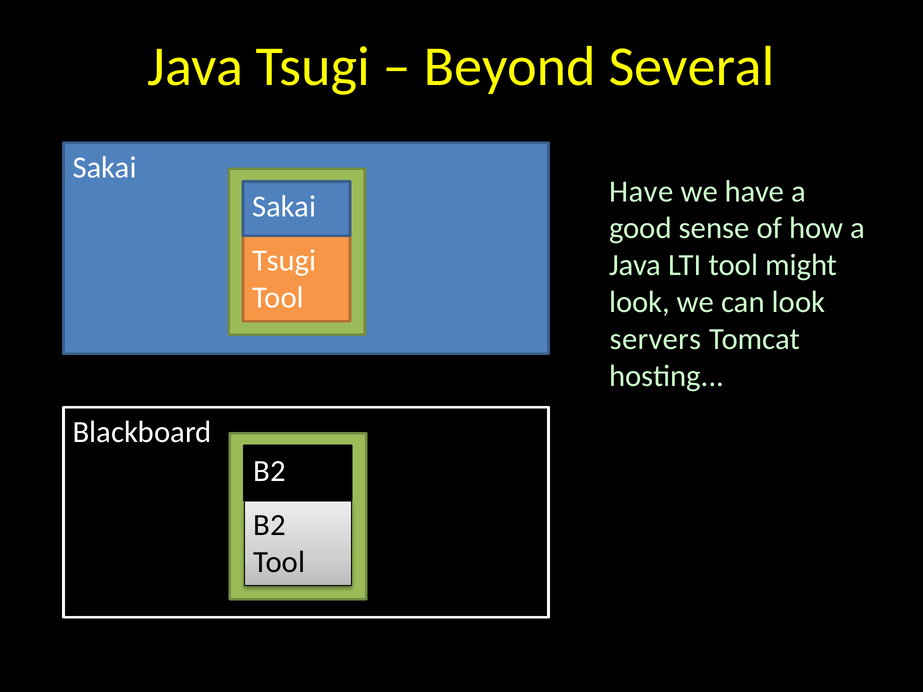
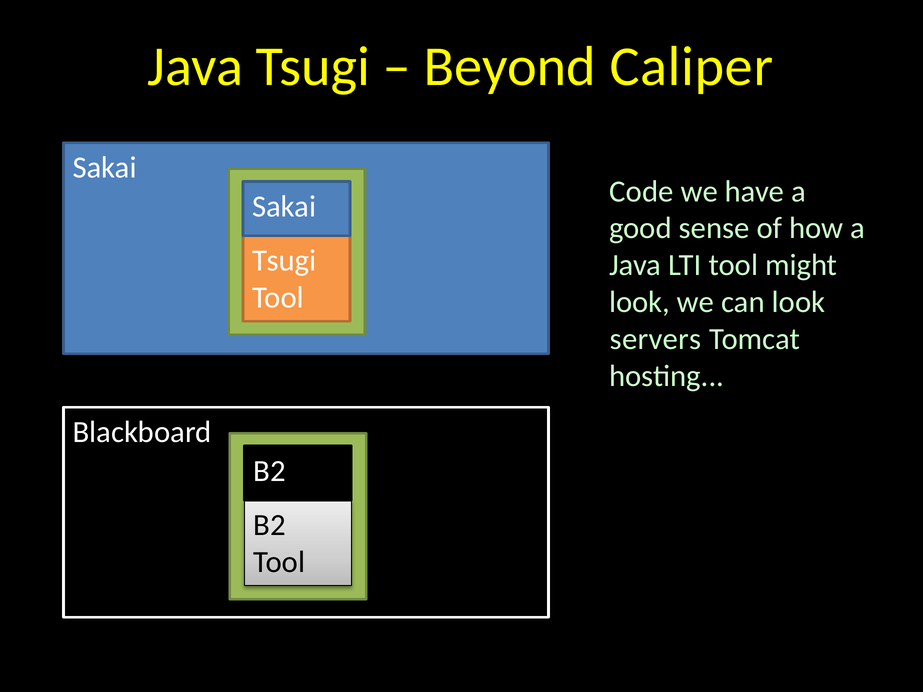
Several: Several -> Caliper
Have at (641, 191): Have -> Code
